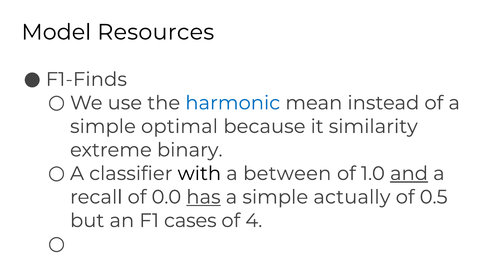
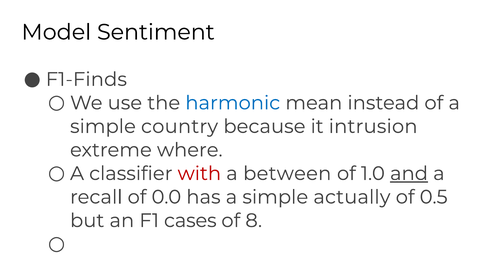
Resources: Resources -> Sentiment
optimal: optimal -> country
similarity: similarity -> intrusion
binary: binary -> where
with colour: black -> red
has underline: present -> none
4: 4 -> 8
